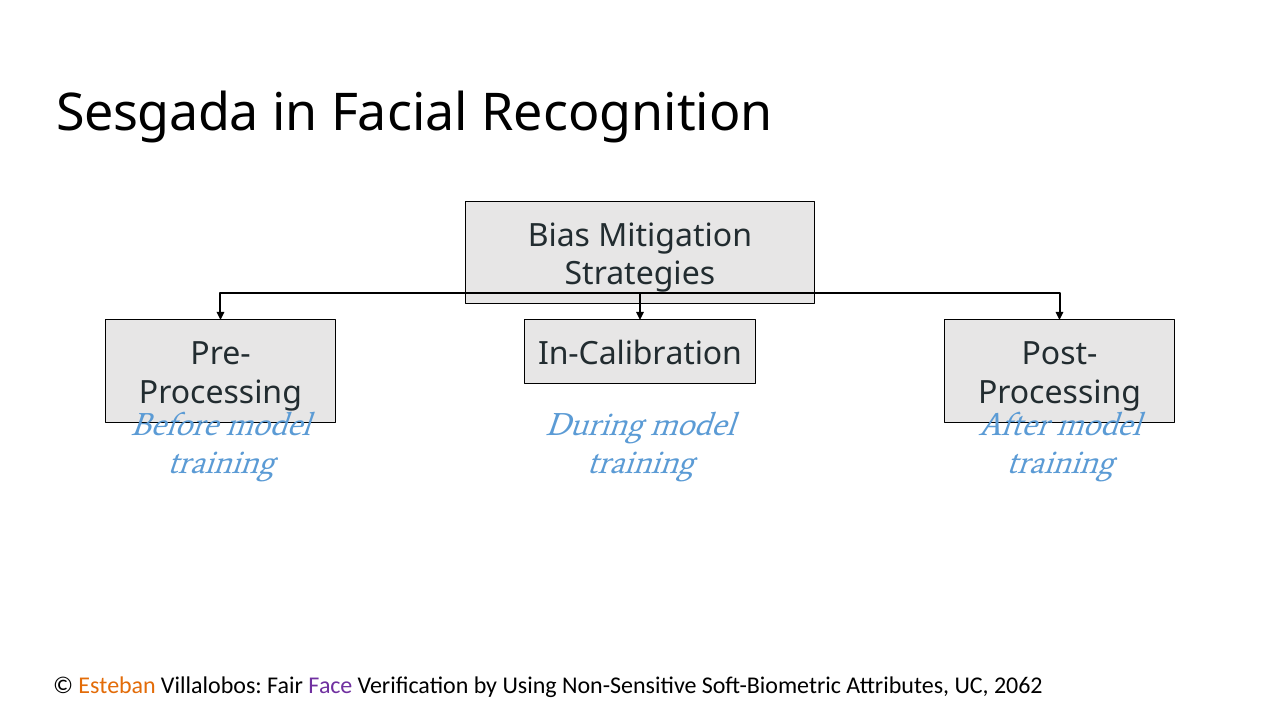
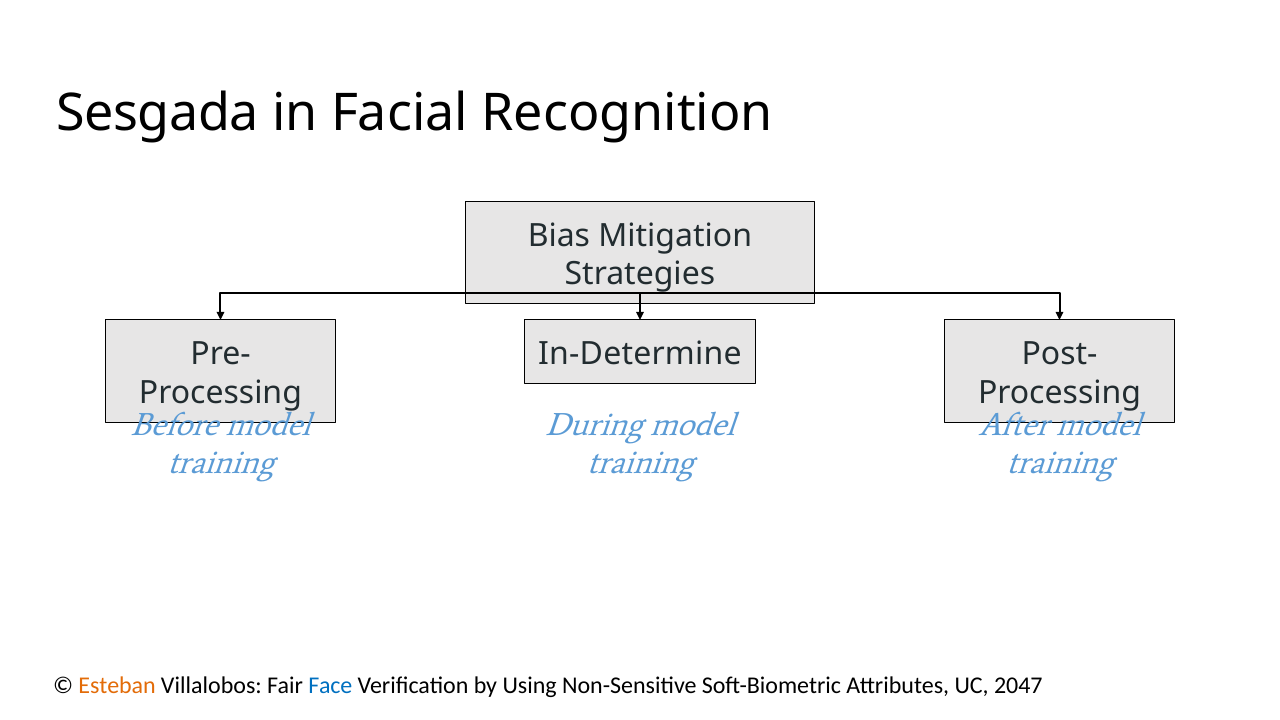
In-Calibration: In-Calibration -> In-Determine
Face colour: purple -> blue
2062: 2062 -> 2047
